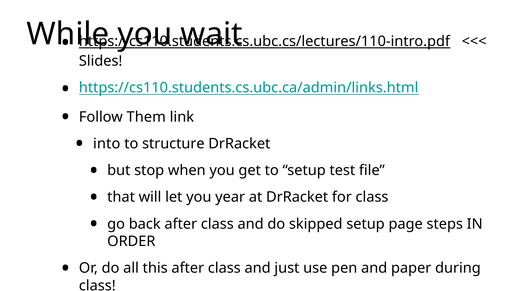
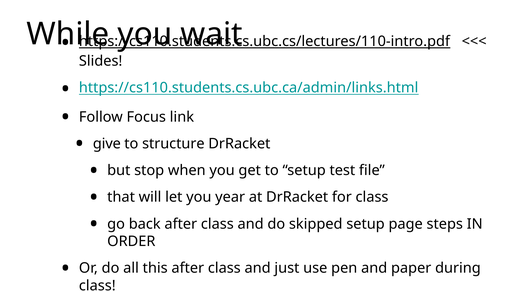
Them: Them -> Focus
into: into -> give
